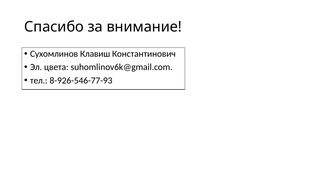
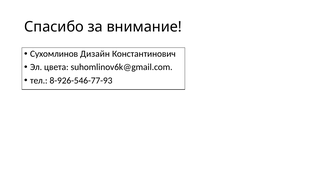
Клавиш: Клавиш -> Дизайн
